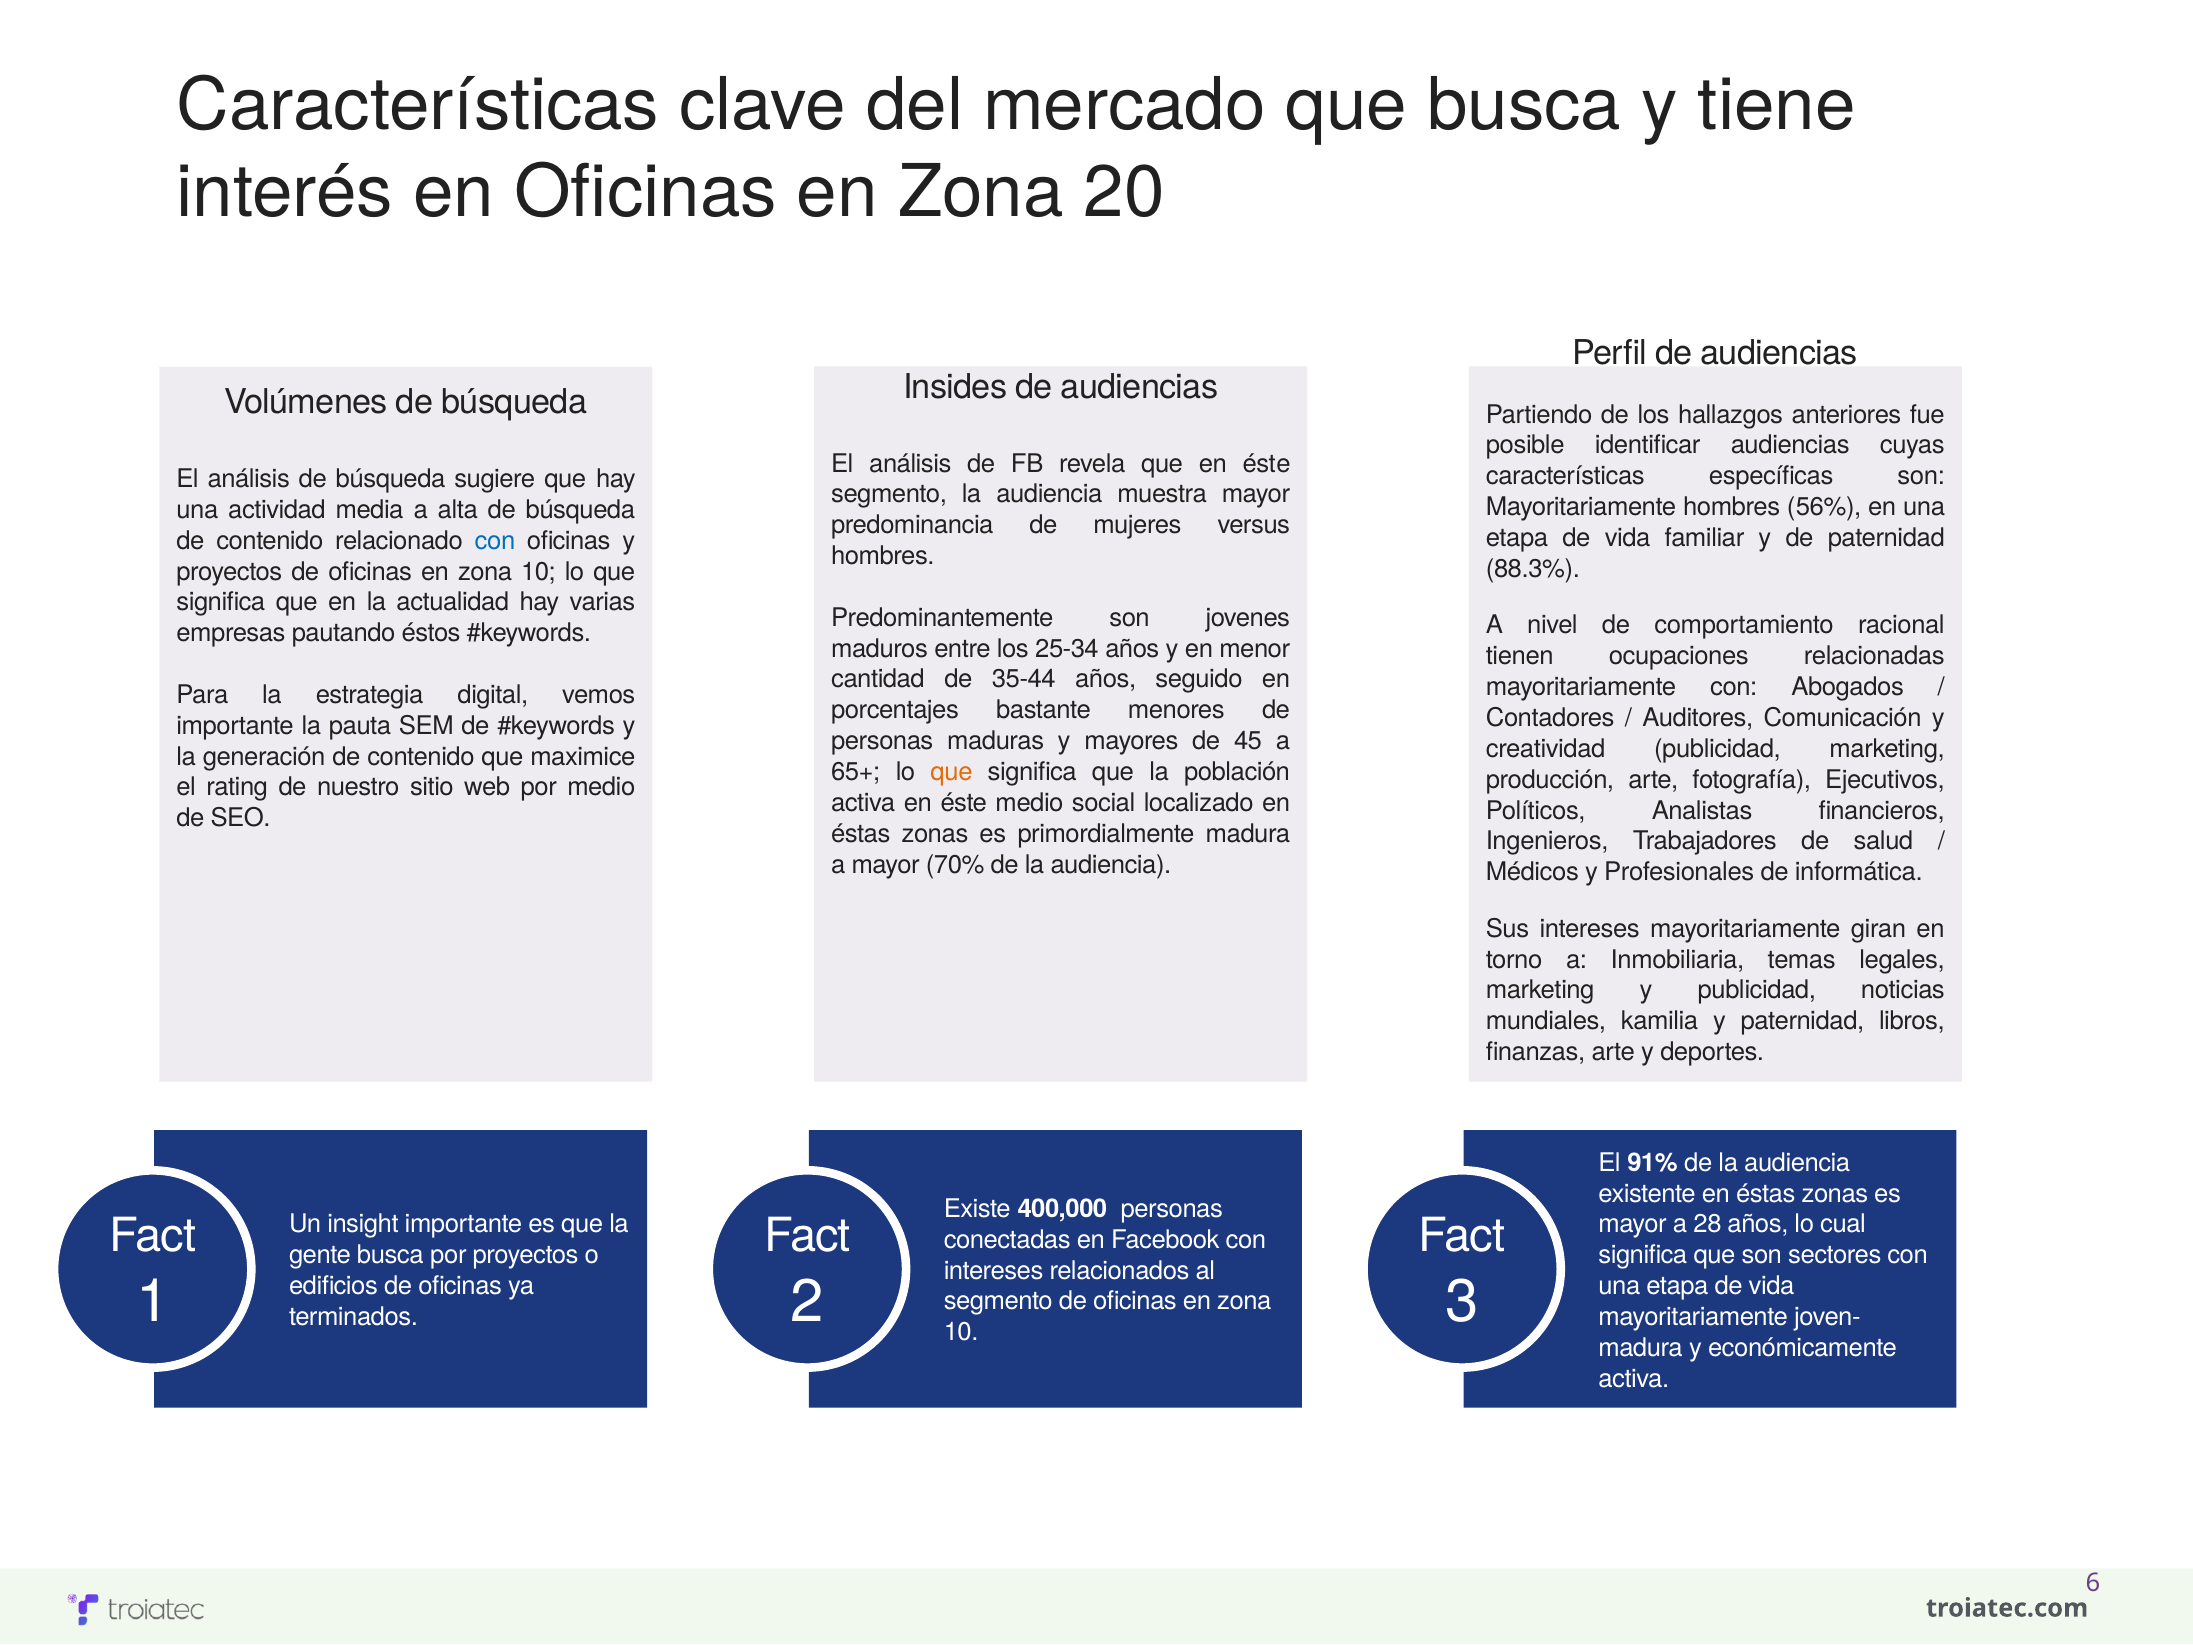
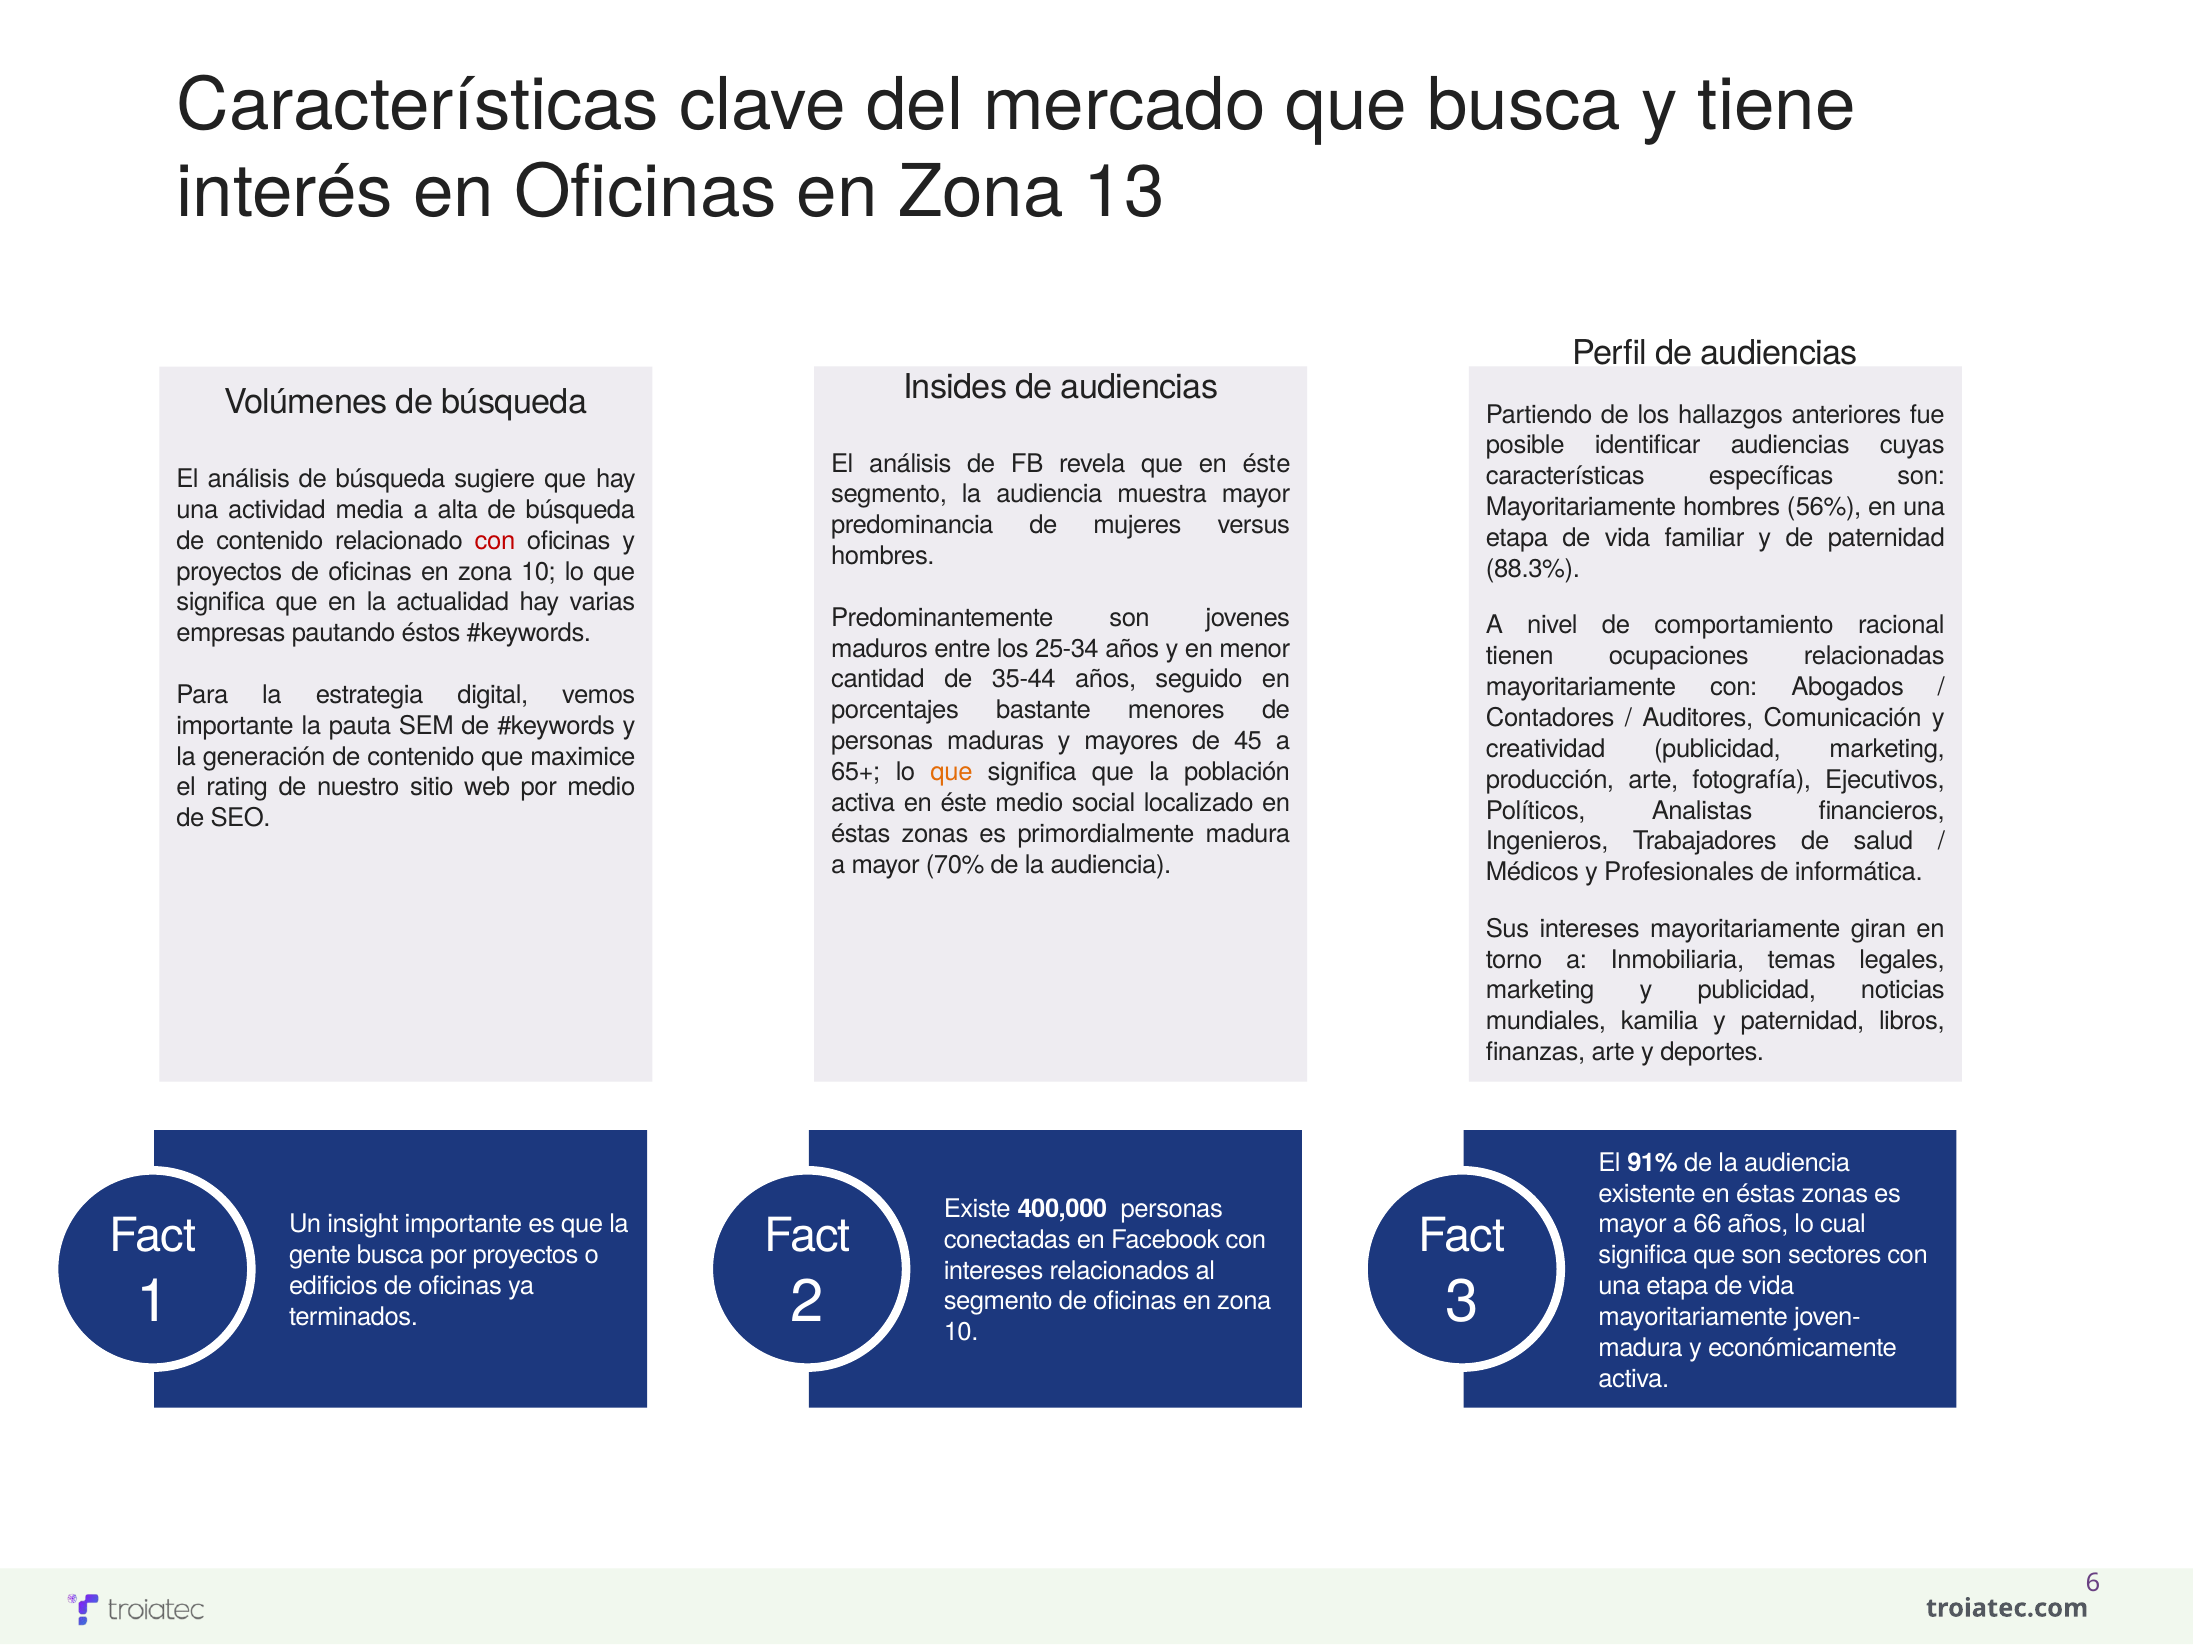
20: 20 -> 13
con at (495, 541) colour: blue -> red
28: 28 -> 66
